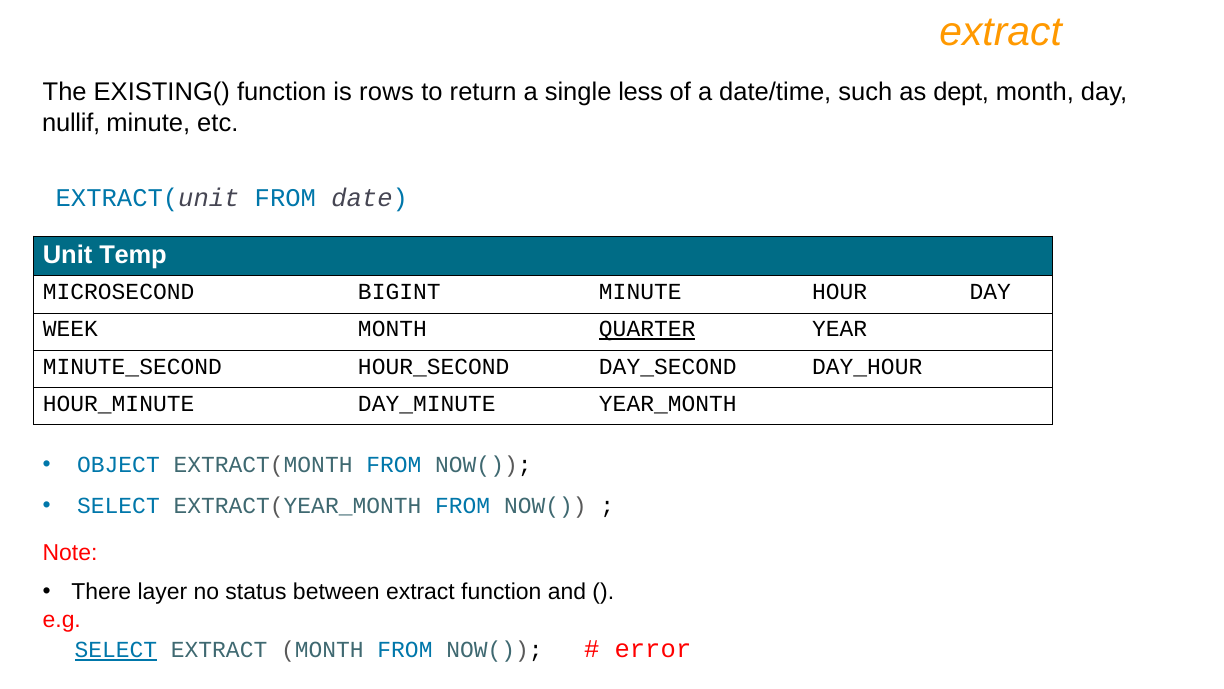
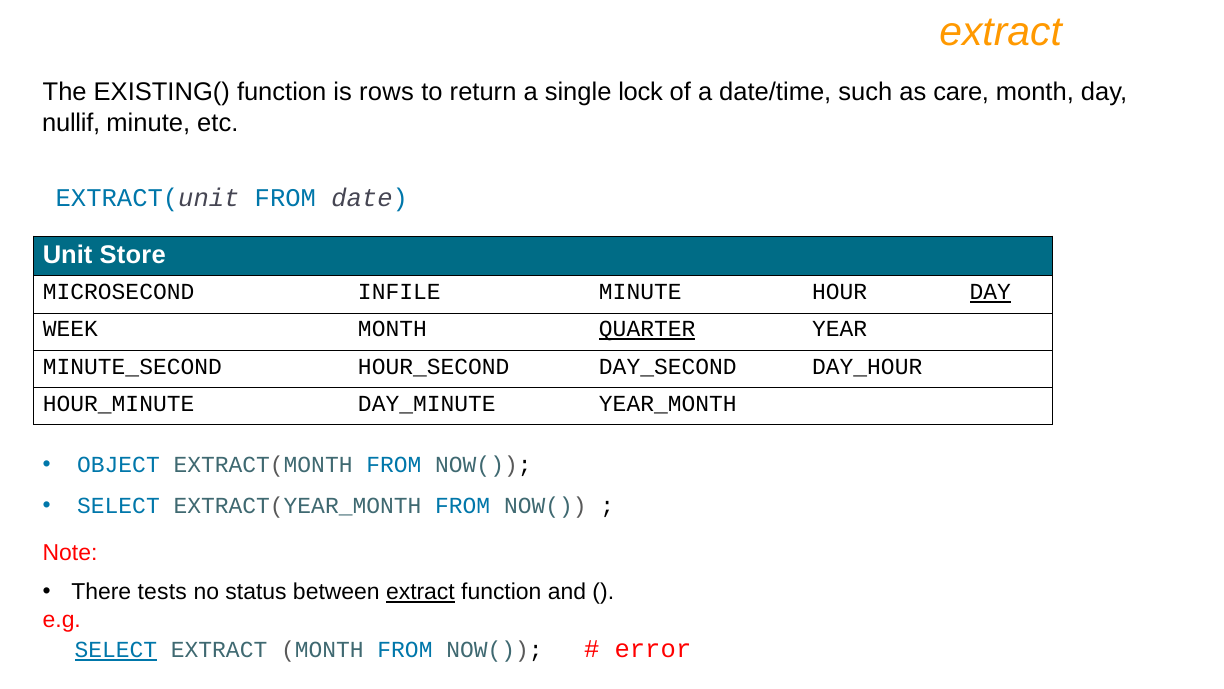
less: less -> lock
dept: dept -> care
Temp: Temp -> Store
BIGINT: BIGINT -> INFILE
DAY at (990, 292) underline: none -> present
layer: layer -> tests
extract at (420, 592) underline: none -> present
